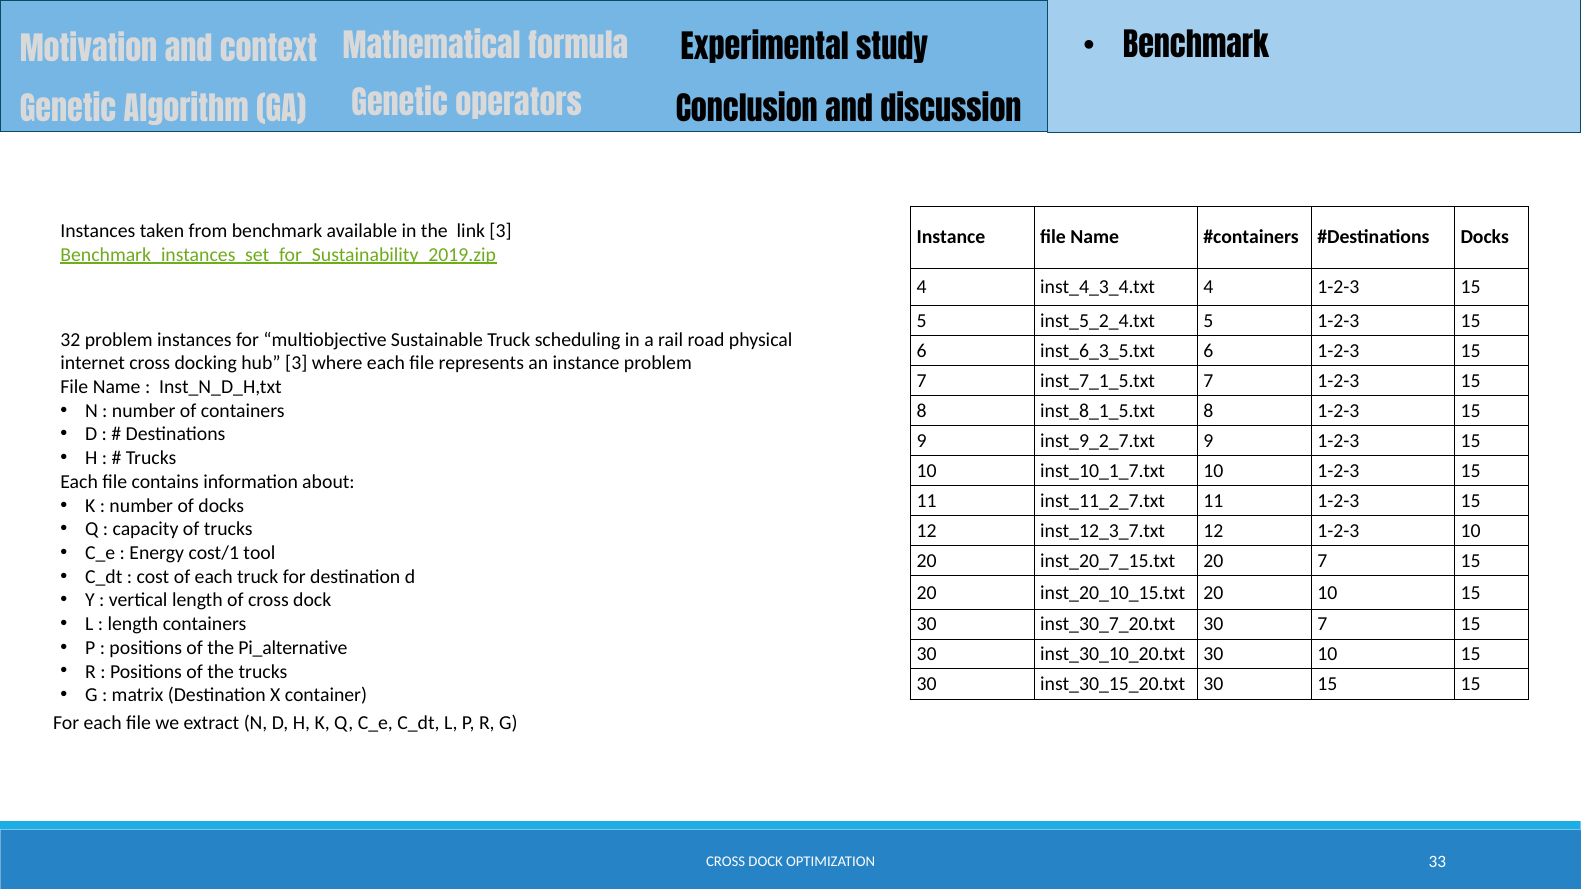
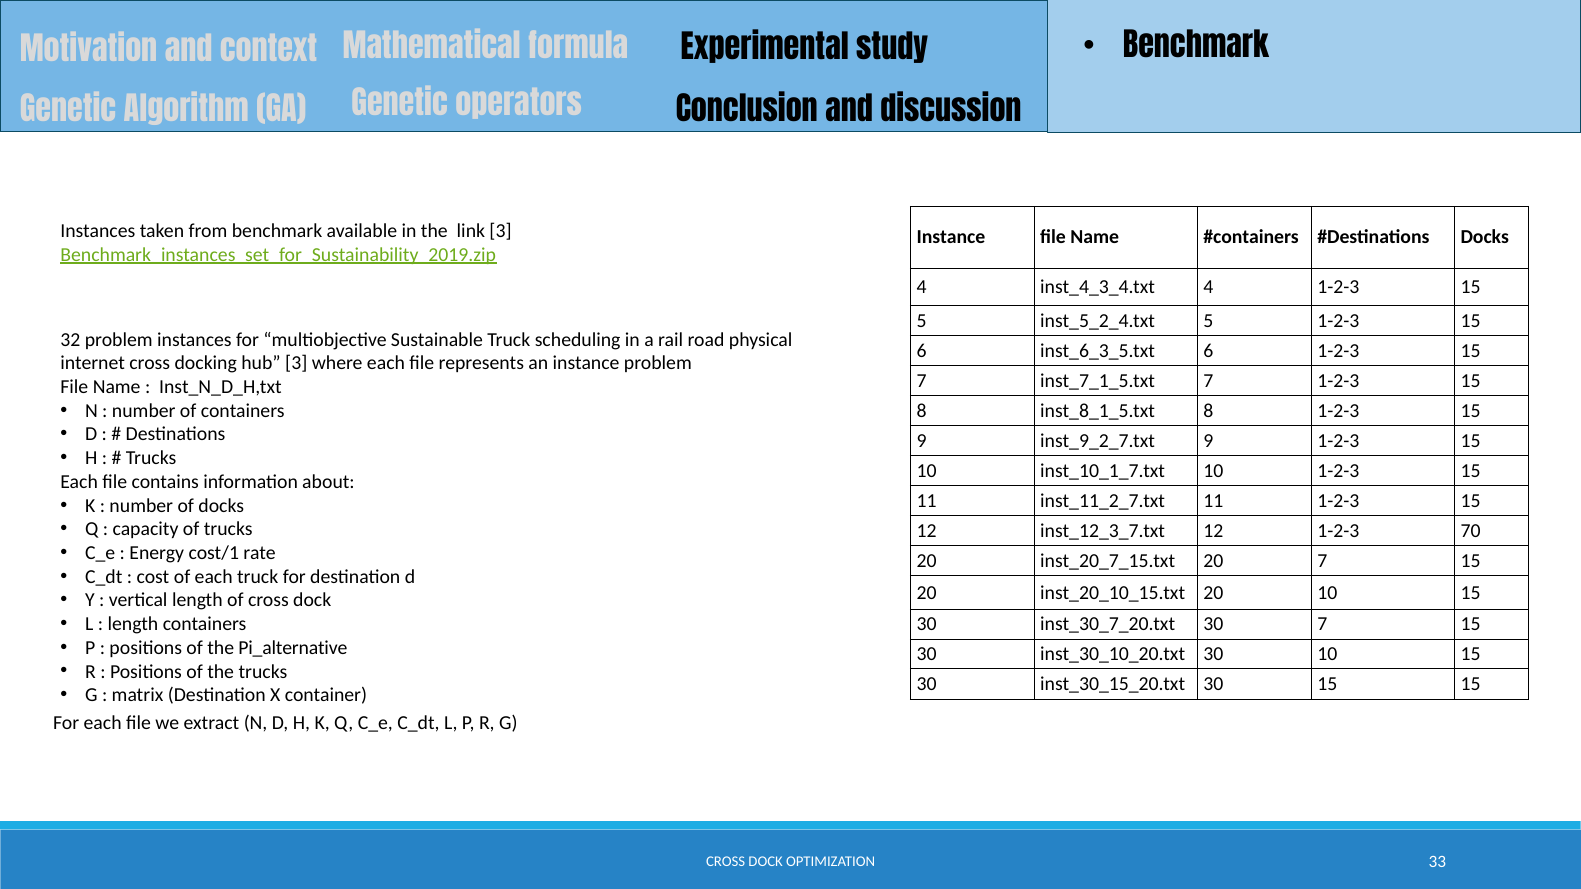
1-2-3 10: 10 -> 70
tool: tool -> rate
